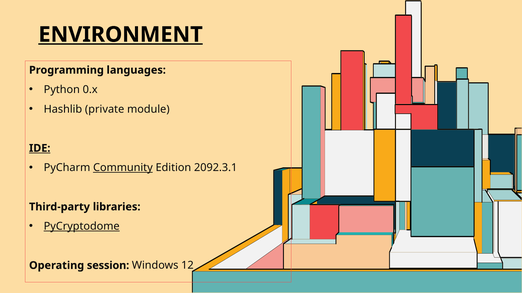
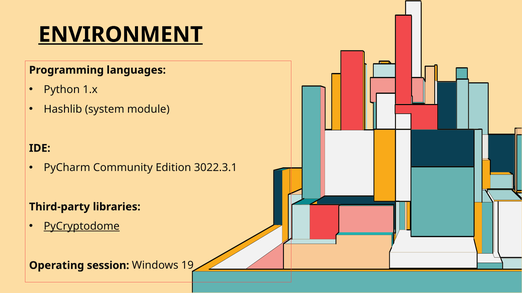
0.x: 0.x -> 1.x
private: private -> system
IDE underline: present -> none
Community underline: present -> none
2092.3.1: 2092.3.1 -> 3022.3.1
12: 12 -> 19
